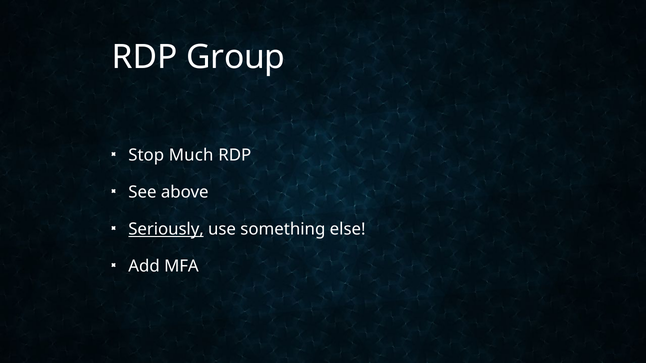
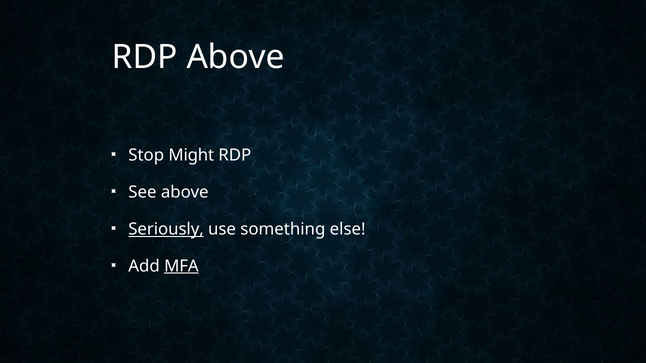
RDP Group: Group -> Above
Much: Much -> Might
MFA underline: none -> present
